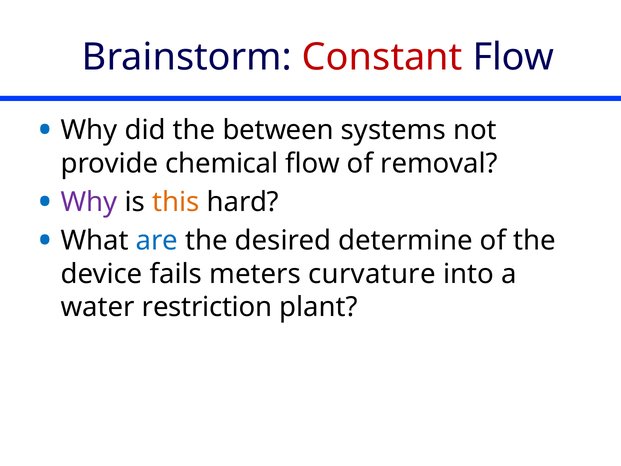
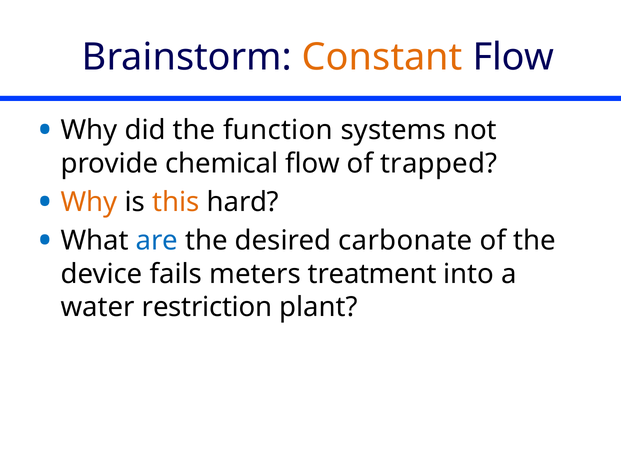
Constant colour: red -> orange
between: between -> function
removal: removal -> trapped
Why at (89, 202) colour: purple -> orange
determine: determine -> carbonate
curvature: curvature -> treatment
